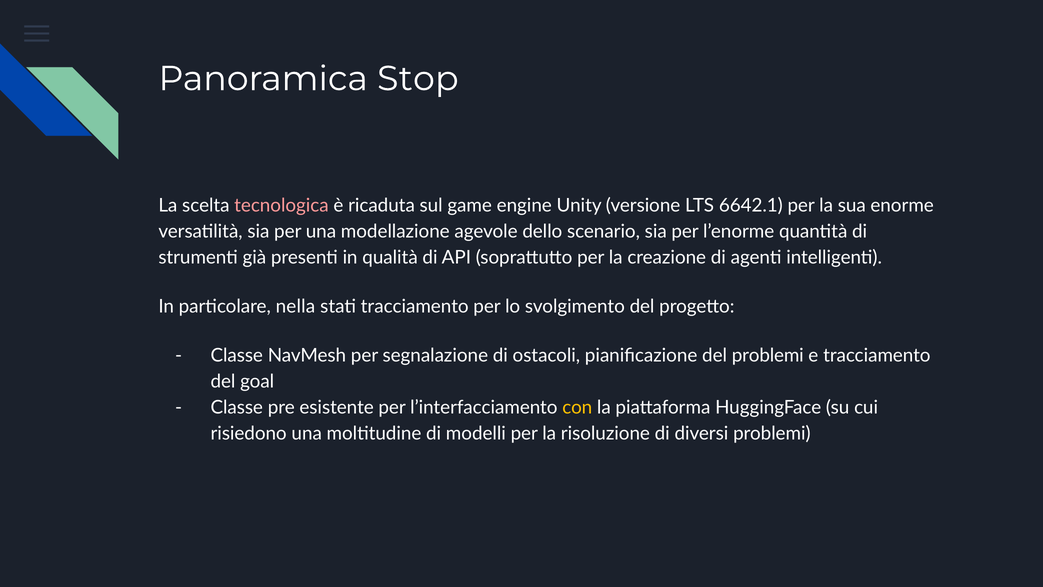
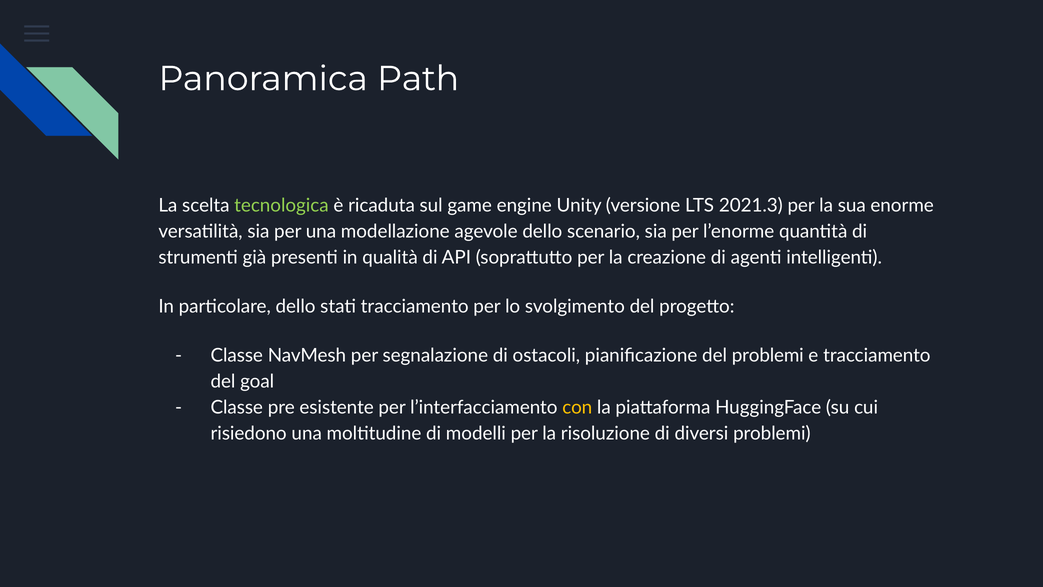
Stop: Stop -> Path
tecnologica colour: pink -> light green
6642.1: 6642.1 -> 2021.3
particolare nella: nella -> dello
